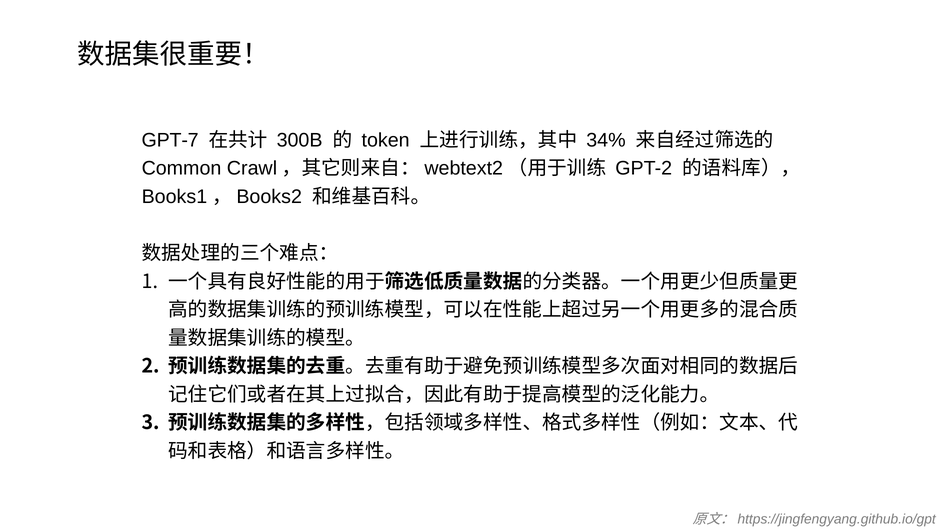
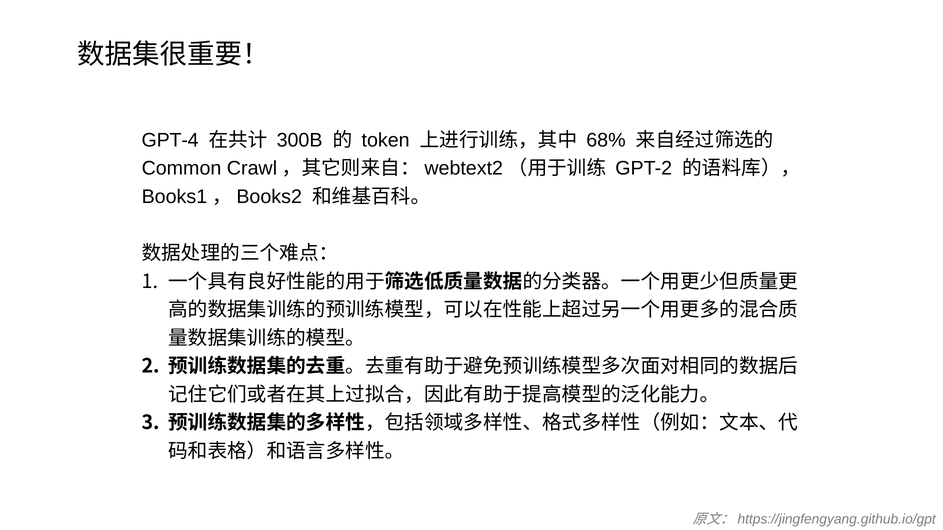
GPT-7: GPT-7 -> GPT-4
34%: 34% -> 68%
